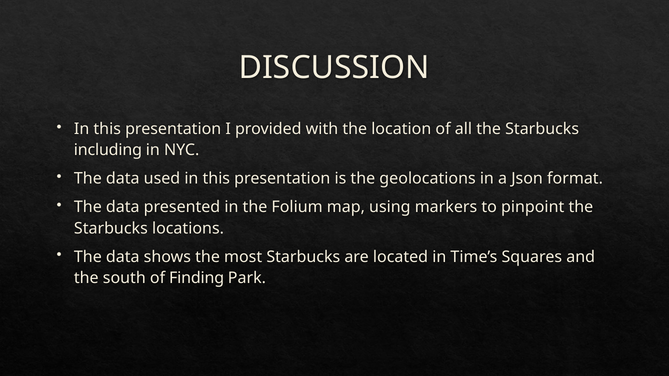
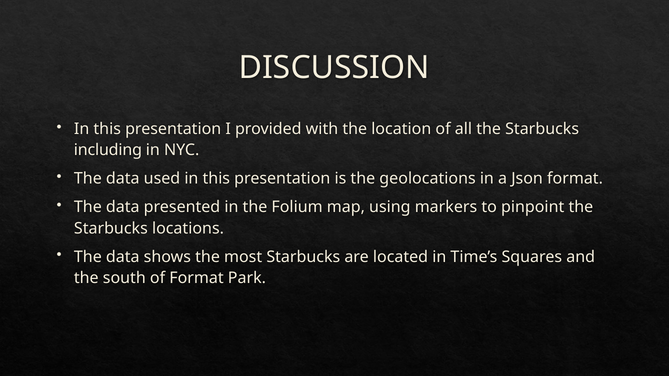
of Finding: Finding -> Format
